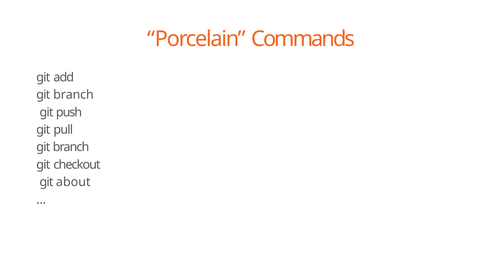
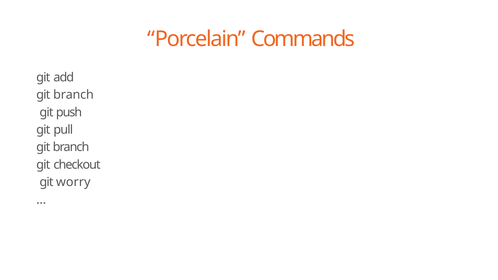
about: about -> worry
